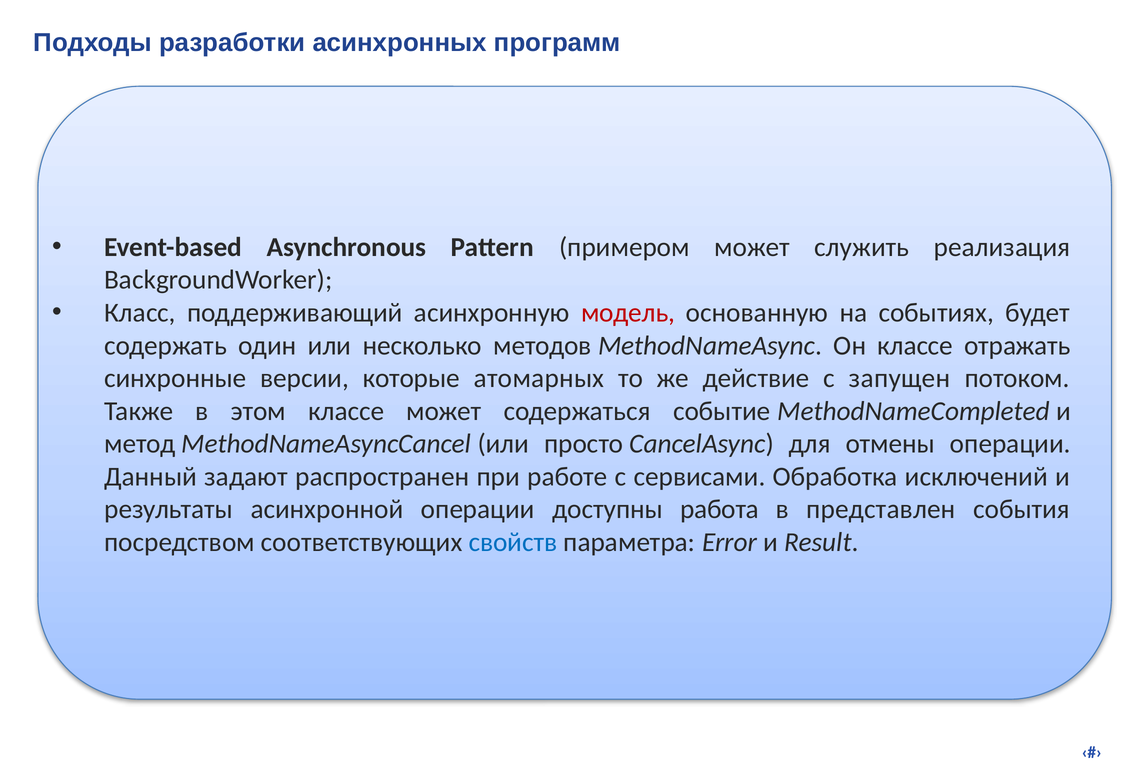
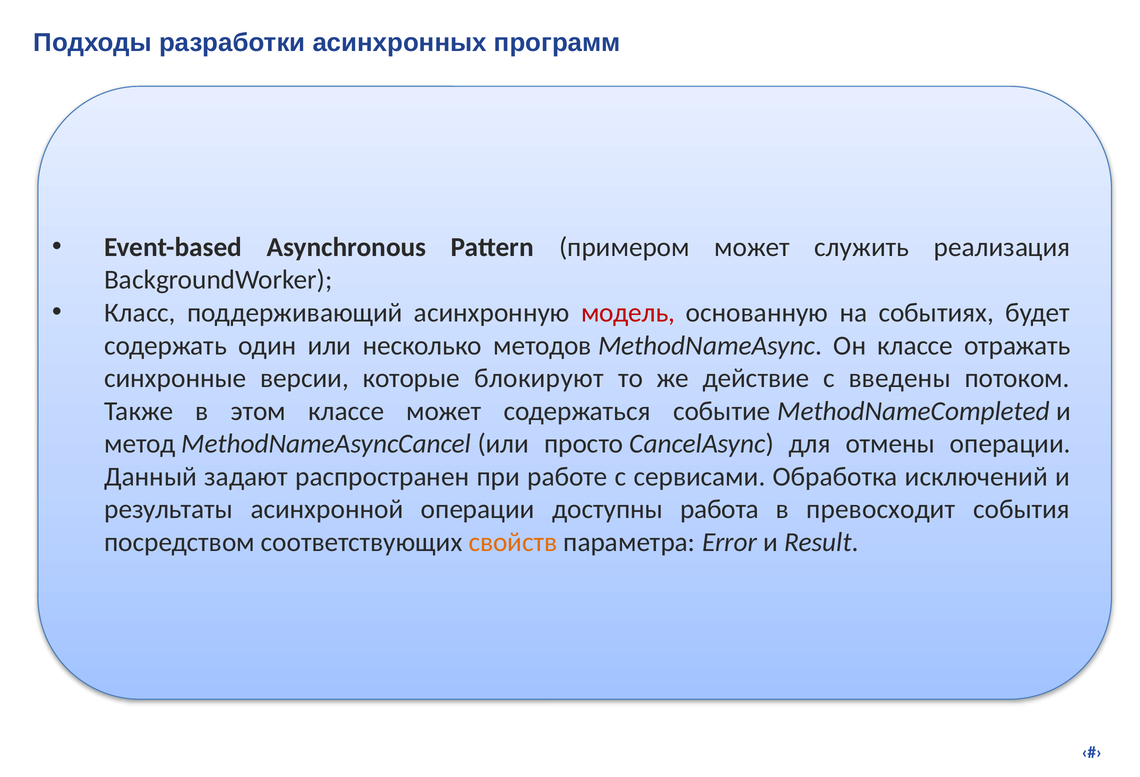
атомарных: атомарных -> блокируют
запущен: запущен -> введены
представлен: представлен -> превосходит
свойств colour: blue -> orange
